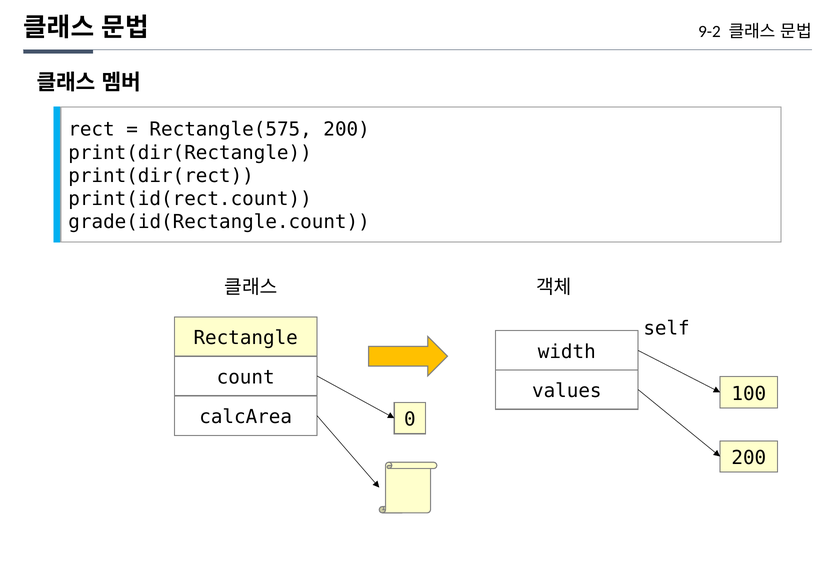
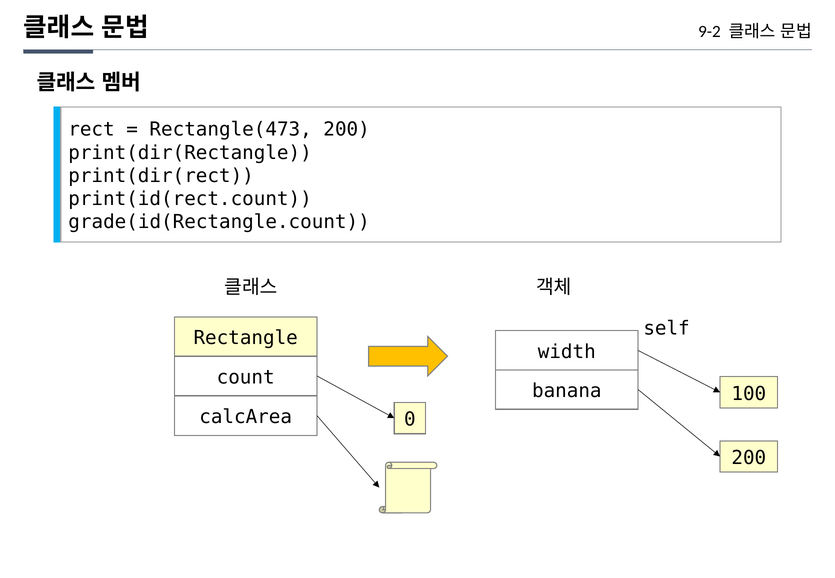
Rectangle(575: Rectangle(575 -> Rectangle(473
values: values -> banana
